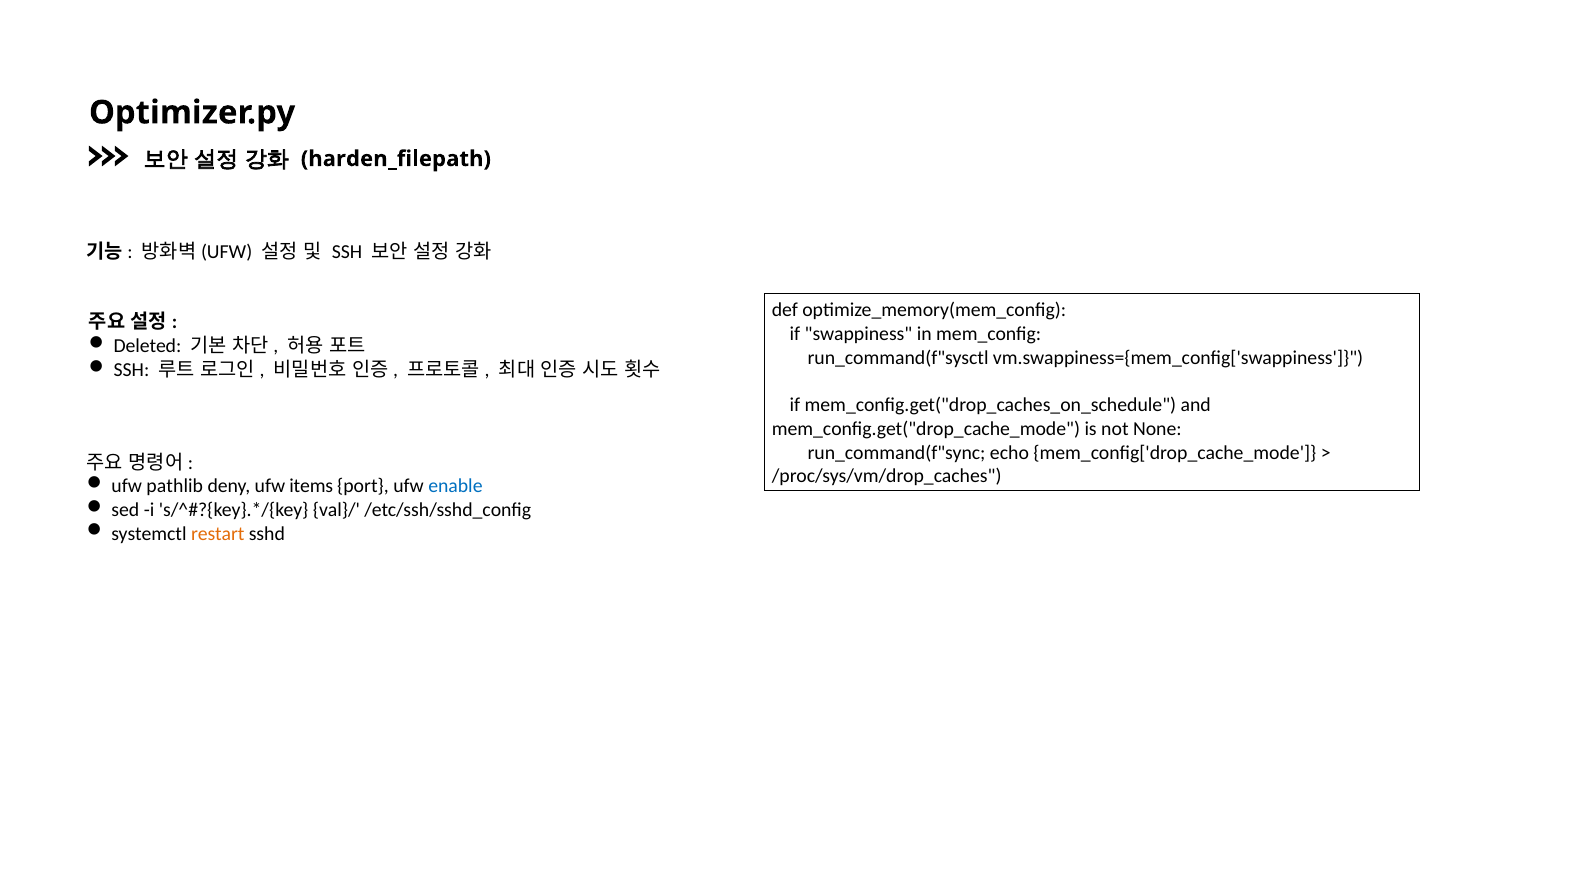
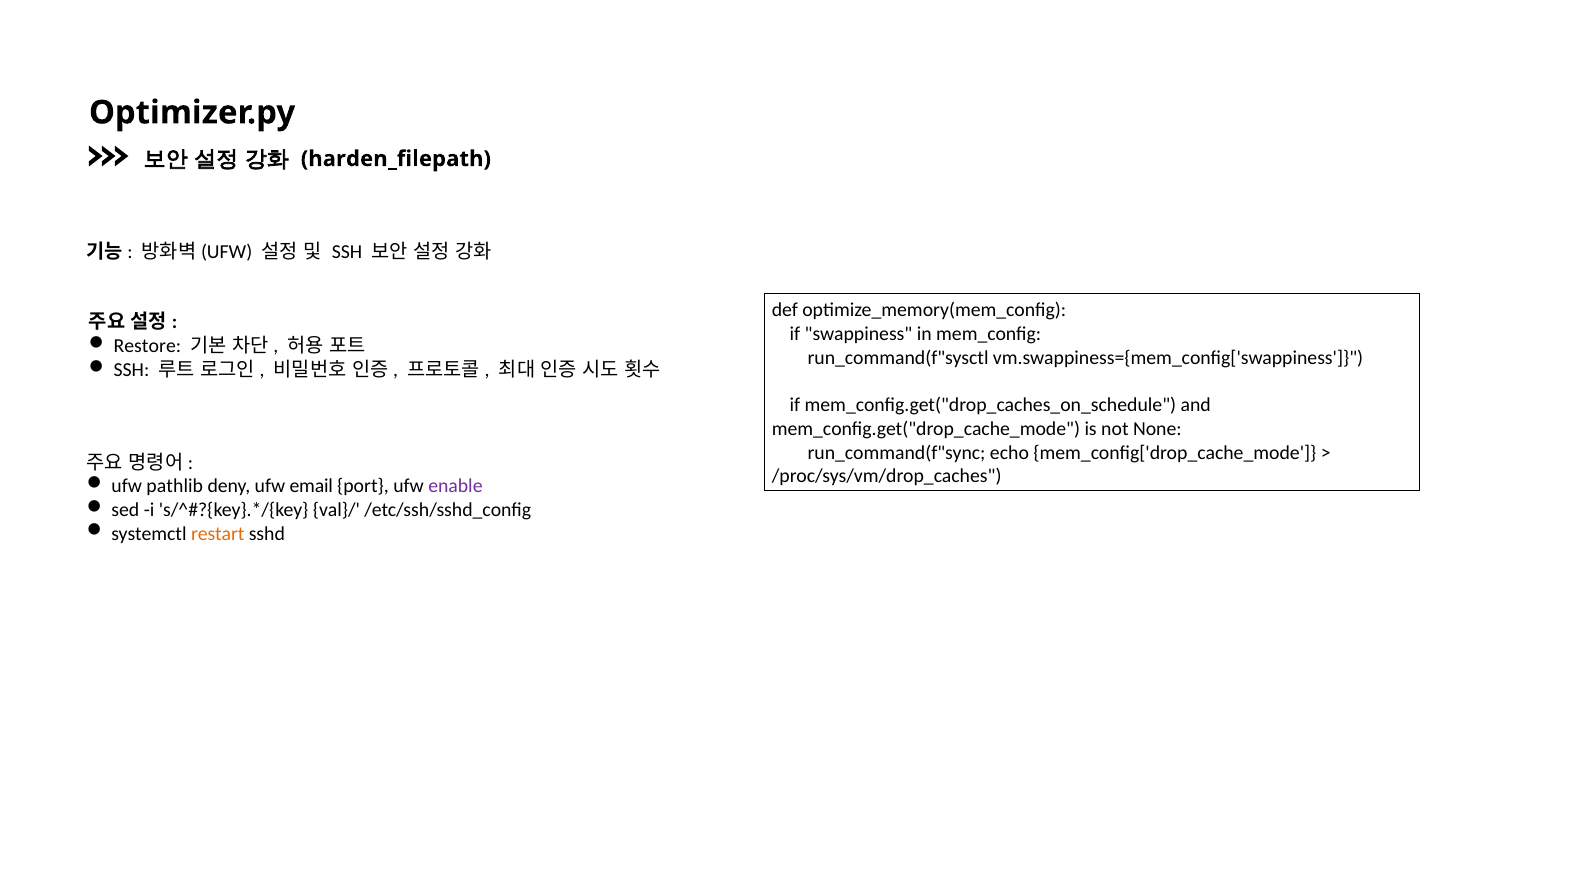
Deleted: Deleted -> Restore
items: items -> email
enable colour: blue -> purple
